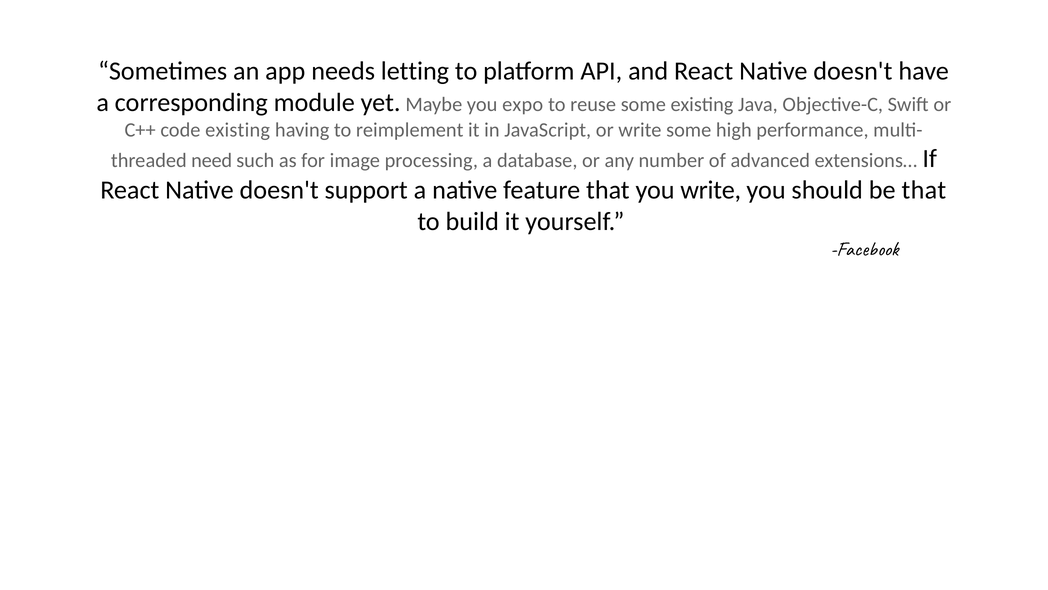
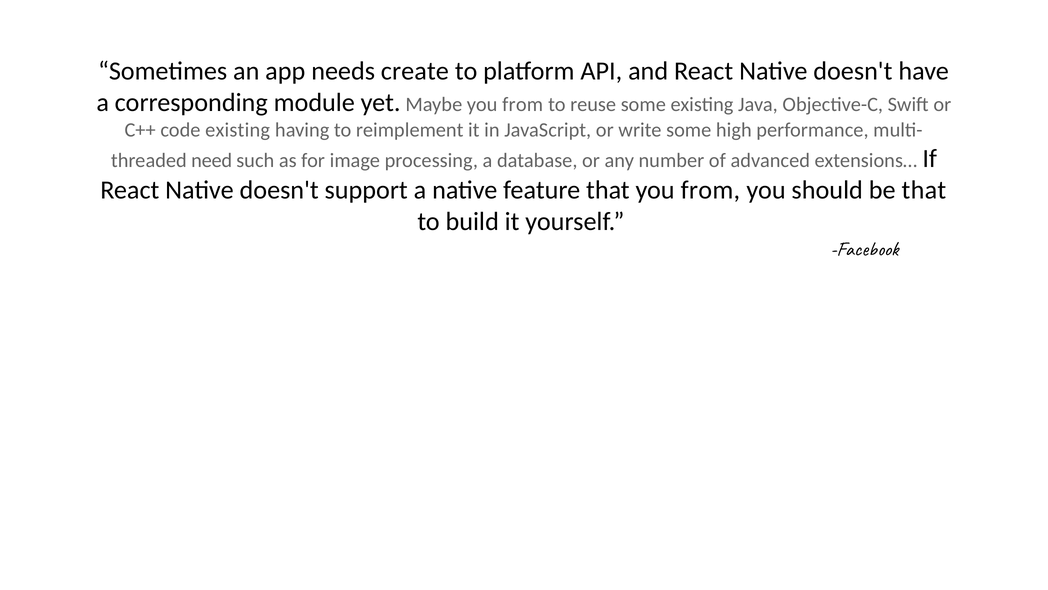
letting: letting -> create
Maybe you expo: expo -> from
that you write: write -> from
